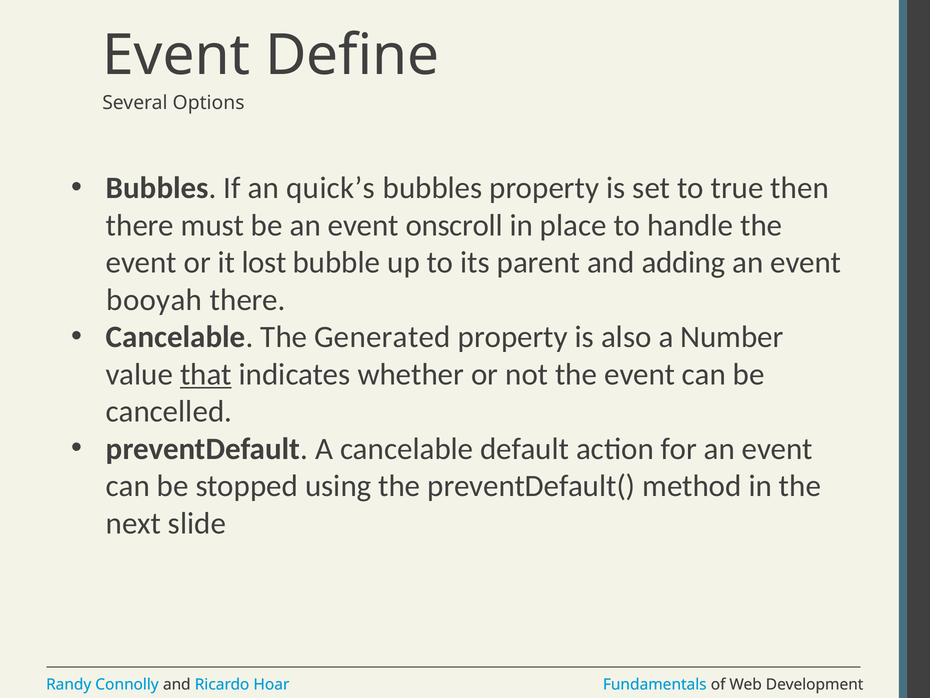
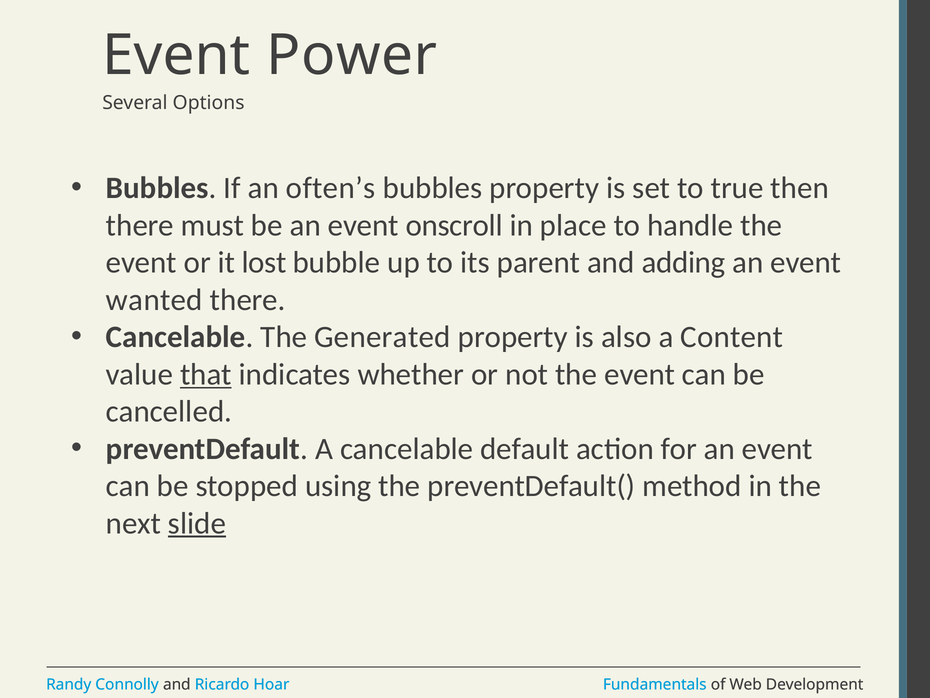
Define: Define -> Power
quick’s: quick’s -> often’s
booyah: booyah -> wanted
Number: Number -> Content
slide underline: none -> present
